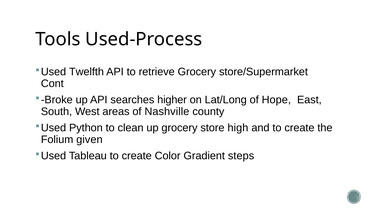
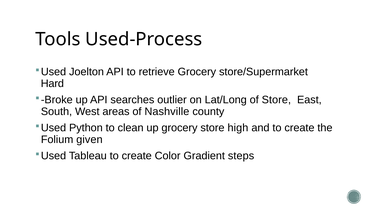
Twelfth: Twelfth -> Joelton
Cont: Cont -> Hard
higher: higher -> outlier
of Hope: Hope -> Store
